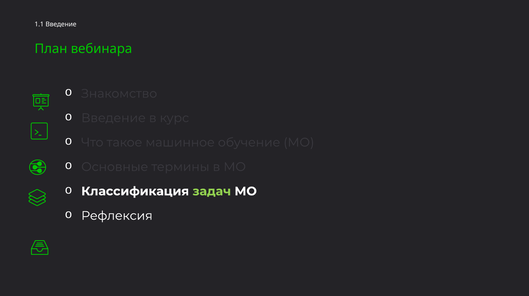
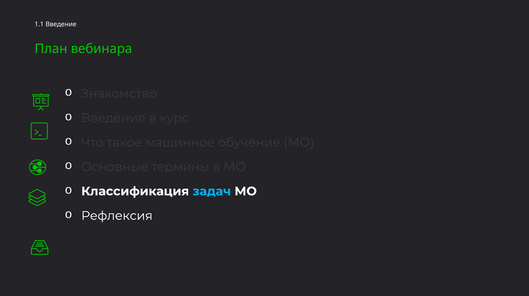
задач colour: light green -> light blue
